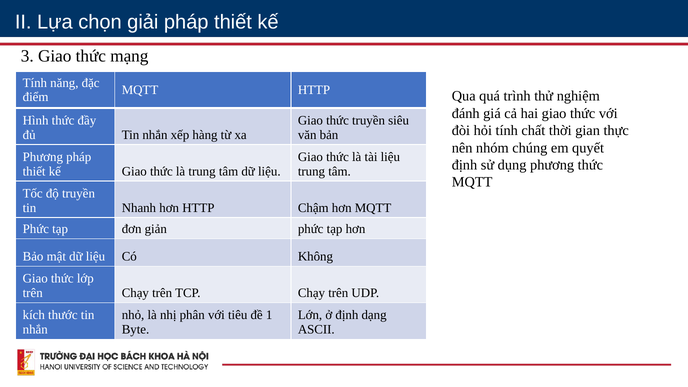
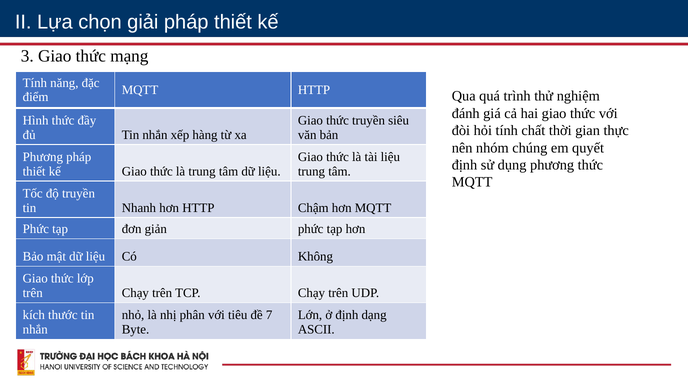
1: 1 -> 7
